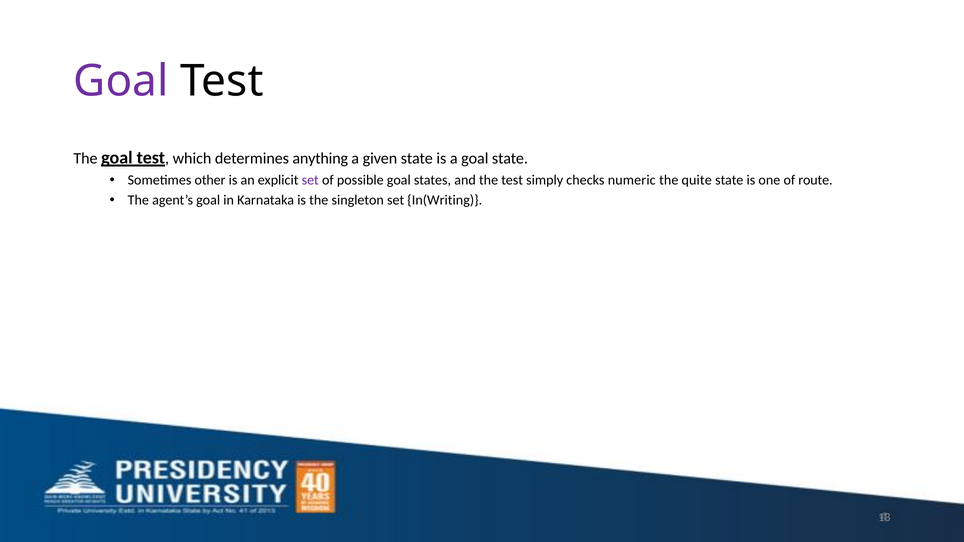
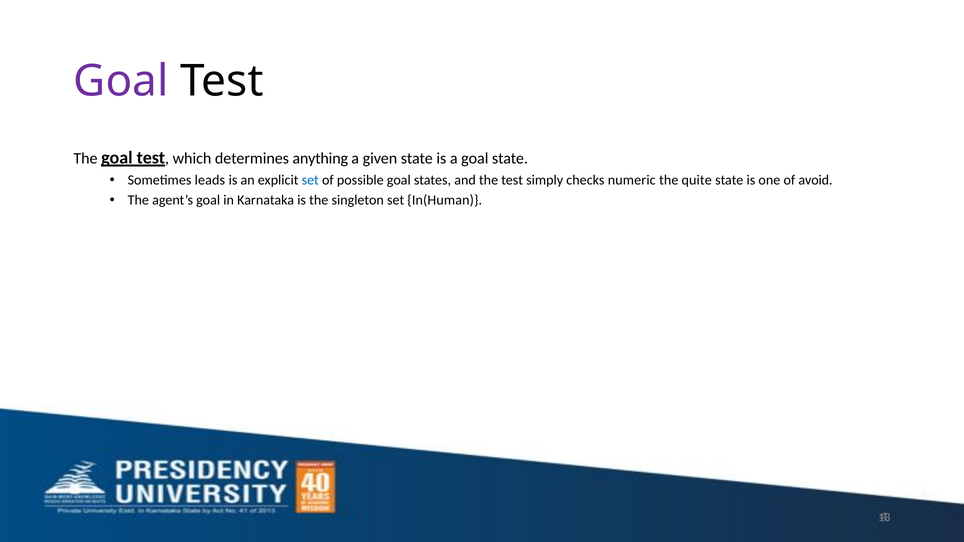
other: other -> leads
set at (310, 180) colour: purple -> blue
route: route -> avoid
In(Writing: In(Writing -> In(Human
